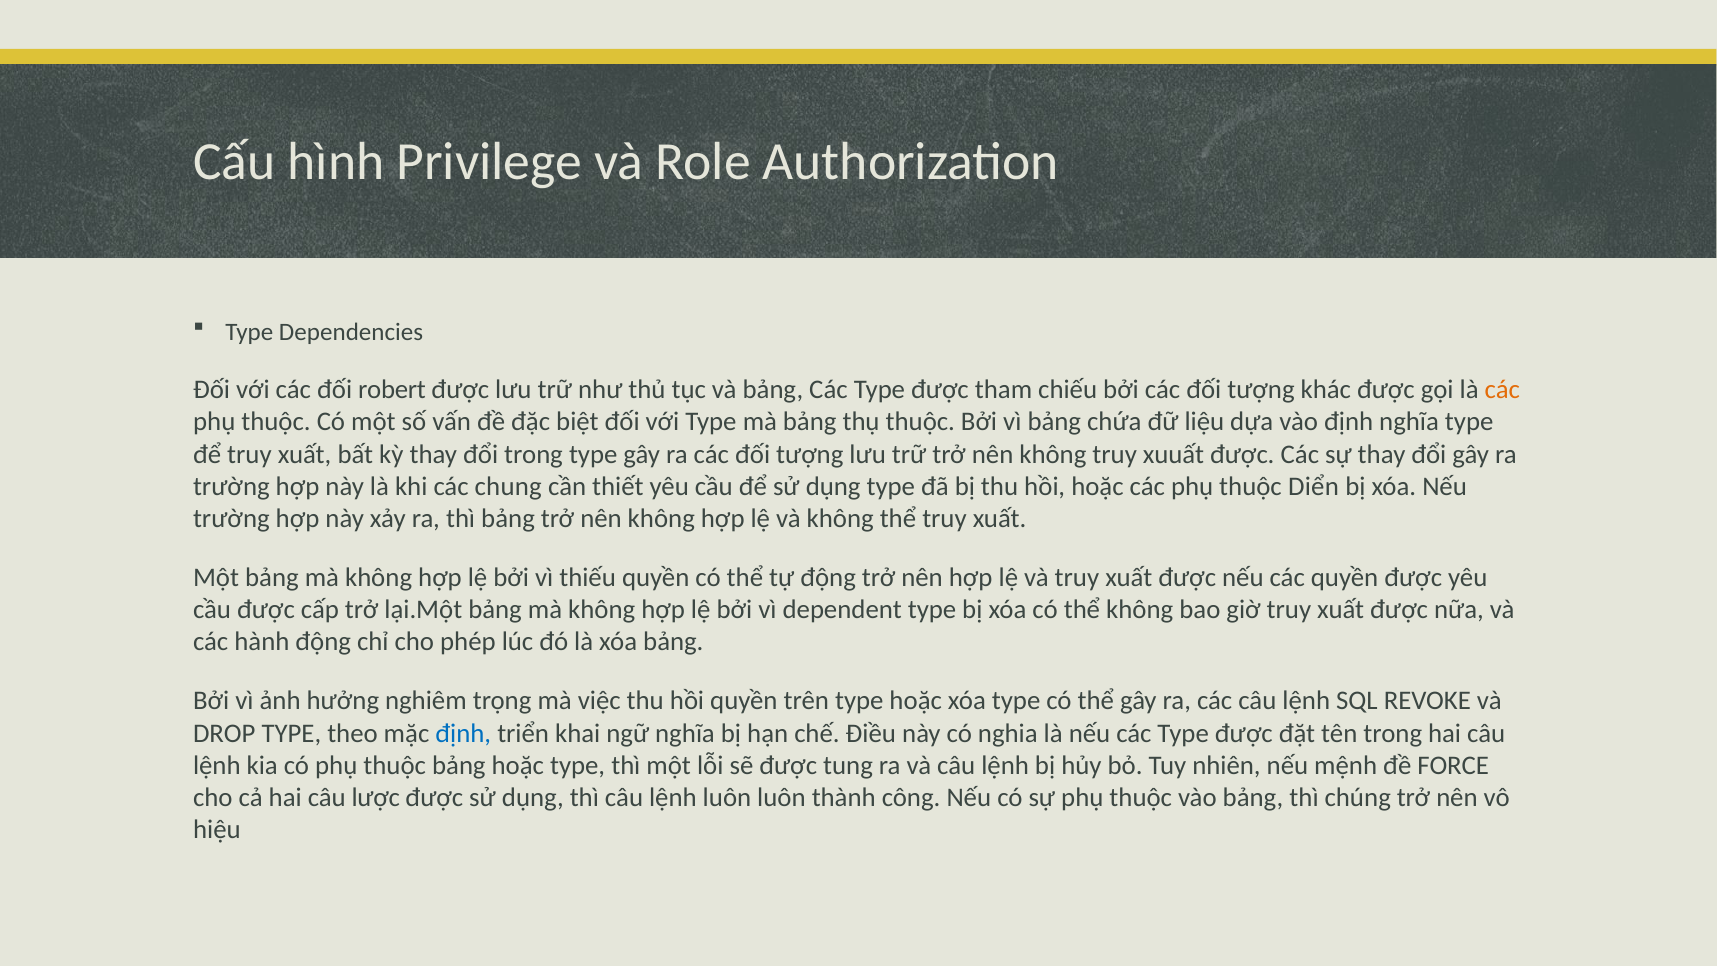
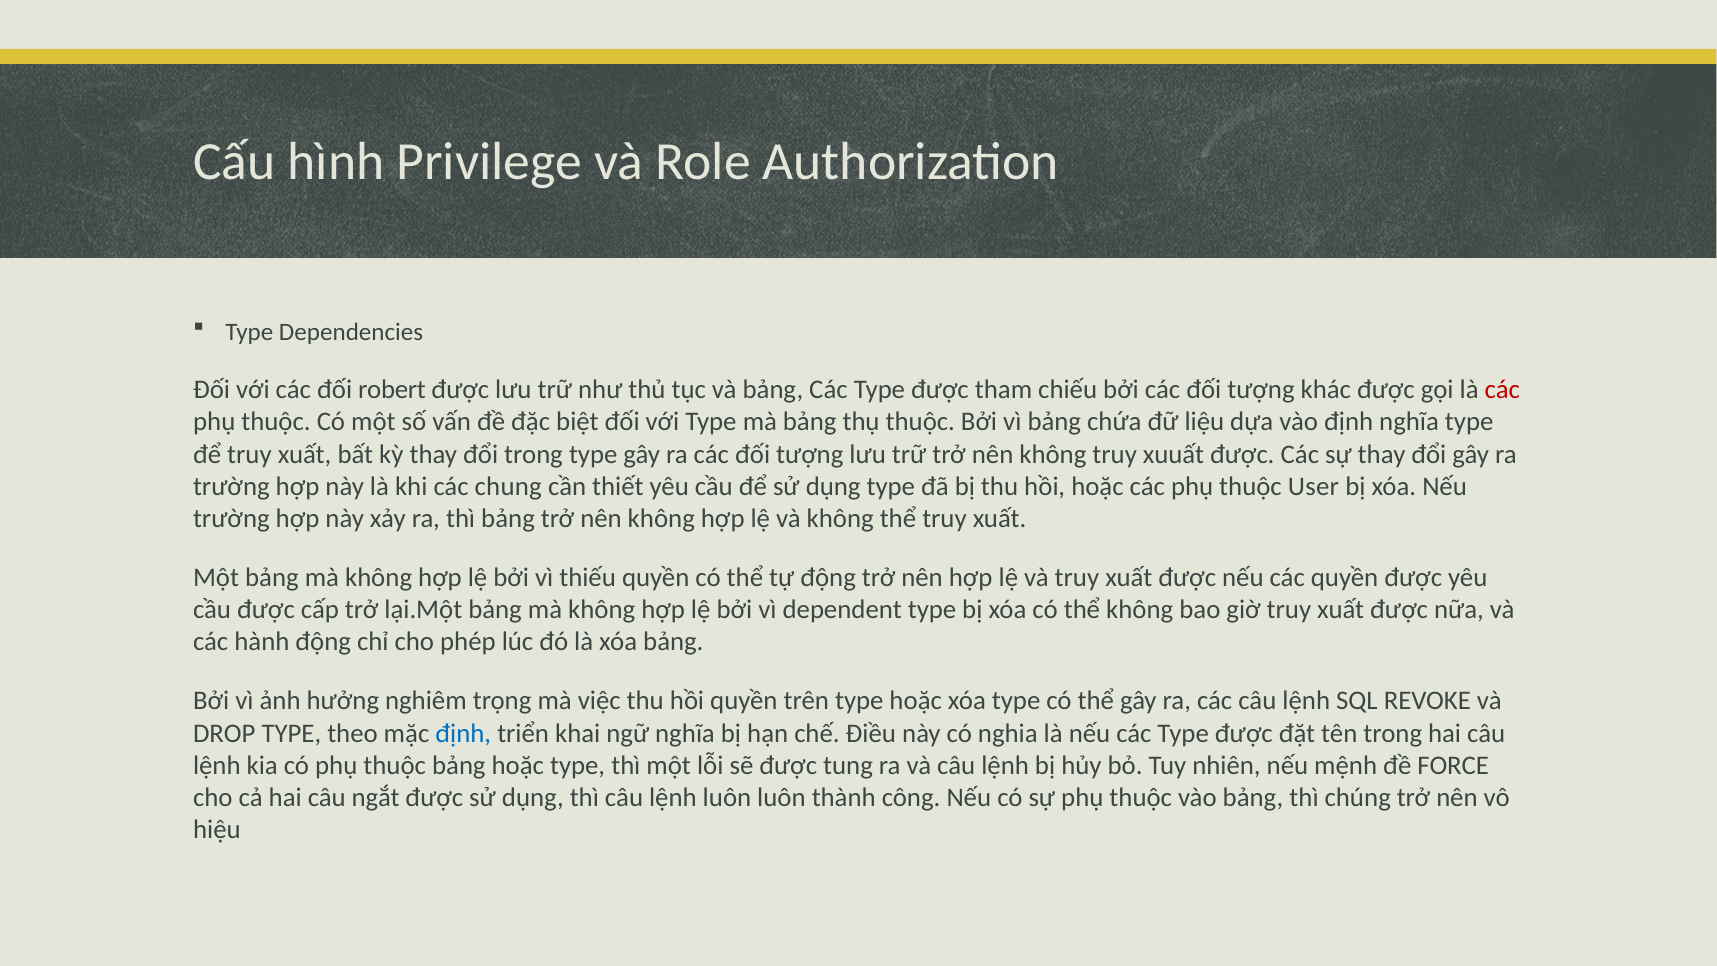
các at (1502, 390) colour: orange -> red
Diển: Diển -> User
lược: lược -> ngắt
